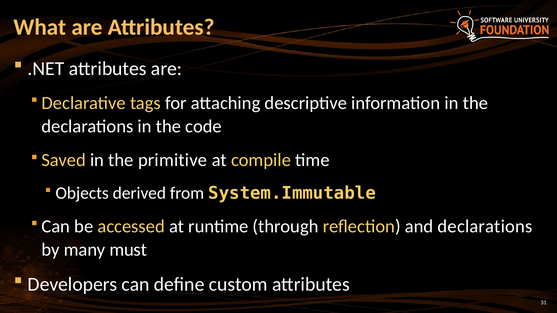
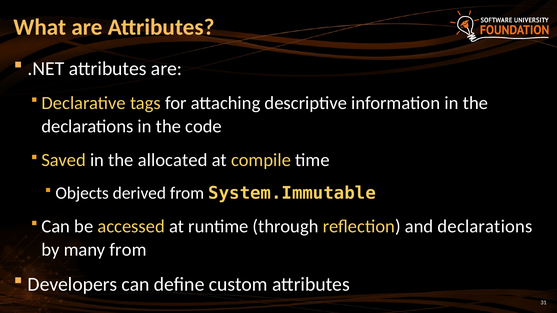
primitive: primitive -> allocated
many must: must -> from
